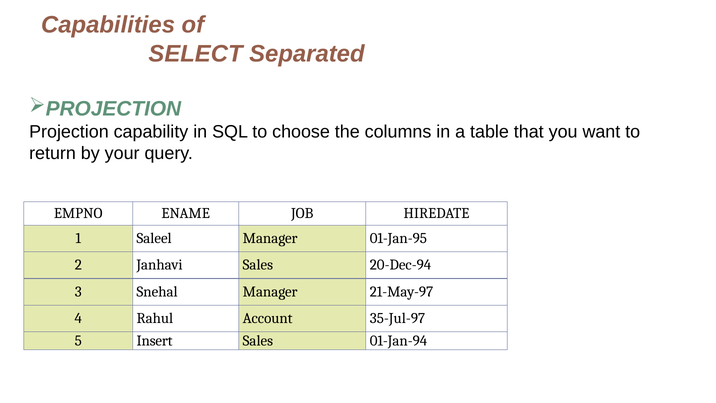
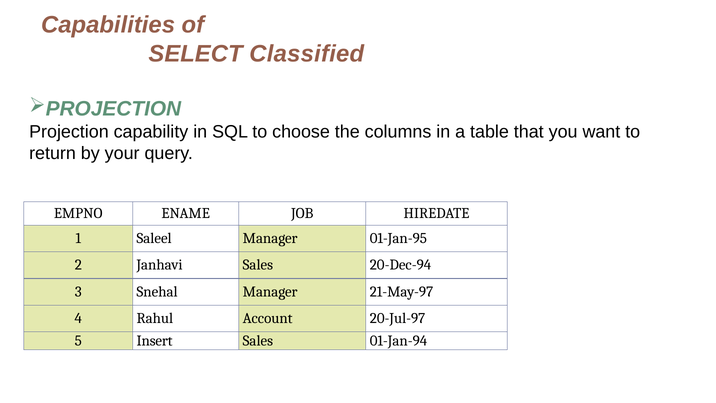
Separated: Separated -> Classified
35-Jul-97: 35-Jul-97 -> 20-Jul-97
